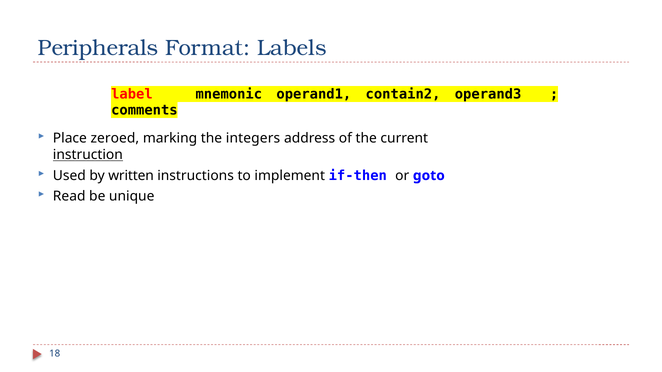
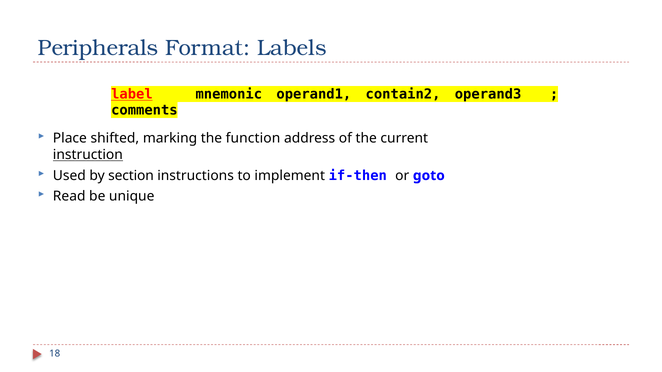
label underline: none -> present
zeroed: zeroed -> shifted
integers: integers -> function
written: written -> section
